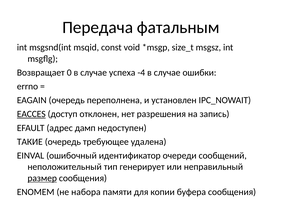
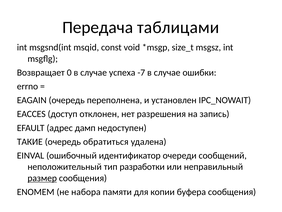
фатальным: фатальным -> таблицами
-4: -4 -> -7
EACCES underline: present -> none
требующее: требующее -> обратиться
генерирует: генерирует -> разработки
